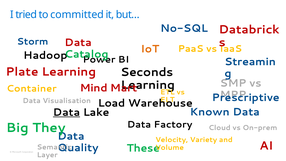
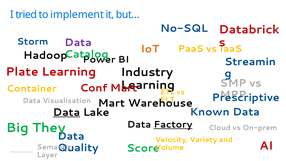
committed: committed -> implement
Data at (78, 42) colour: red -> purple
Seconds: Seconds -> Industry
Mind: Mind -> Conf
Load at (112, 103): Load -> Mart
Factory underline: none -> present
These: These -> Score
